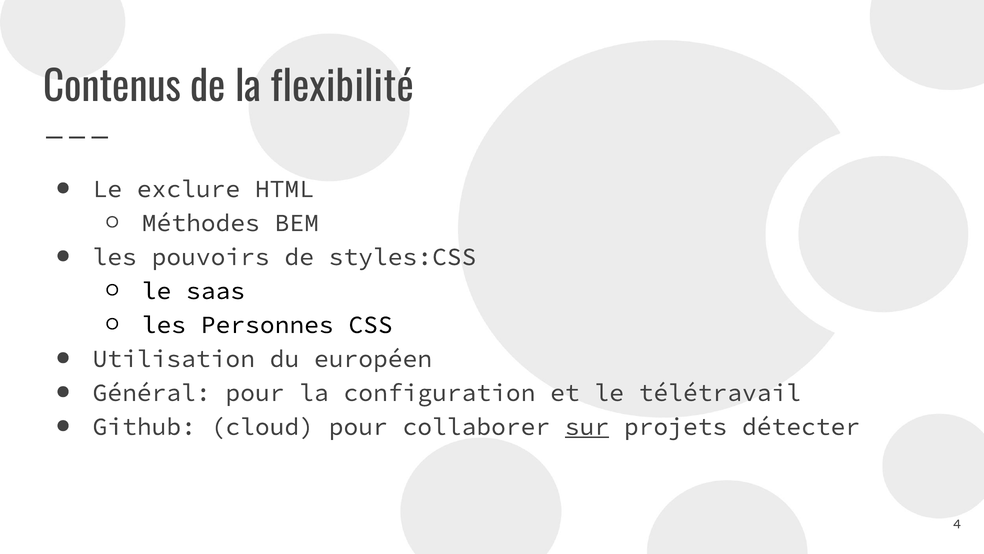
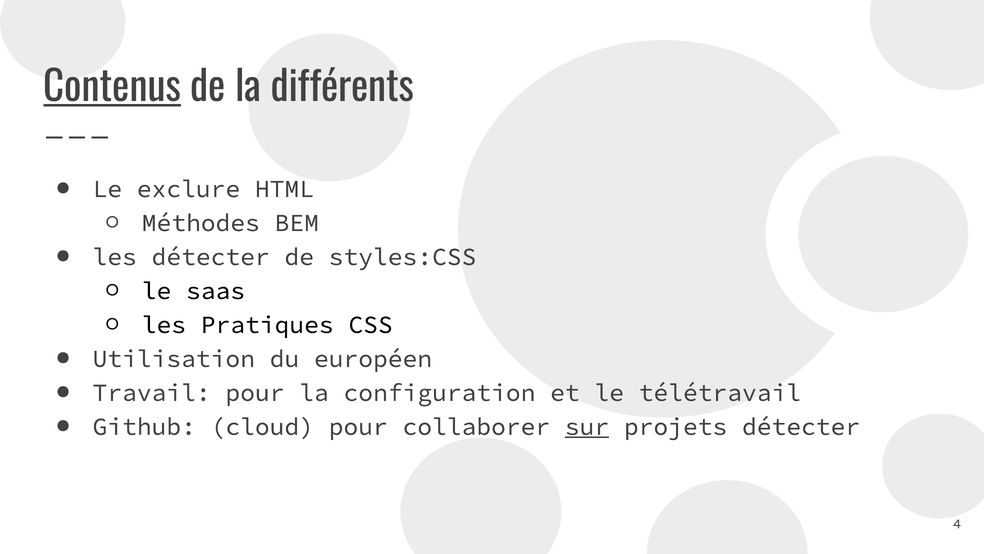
Contenus underline: none -> present
flexibilité: flexibilité -> différents
les pouvoirs: pouvoirs -> détecter
Personnes: Personnes -> Pratiques
Général: Général -> Travail
